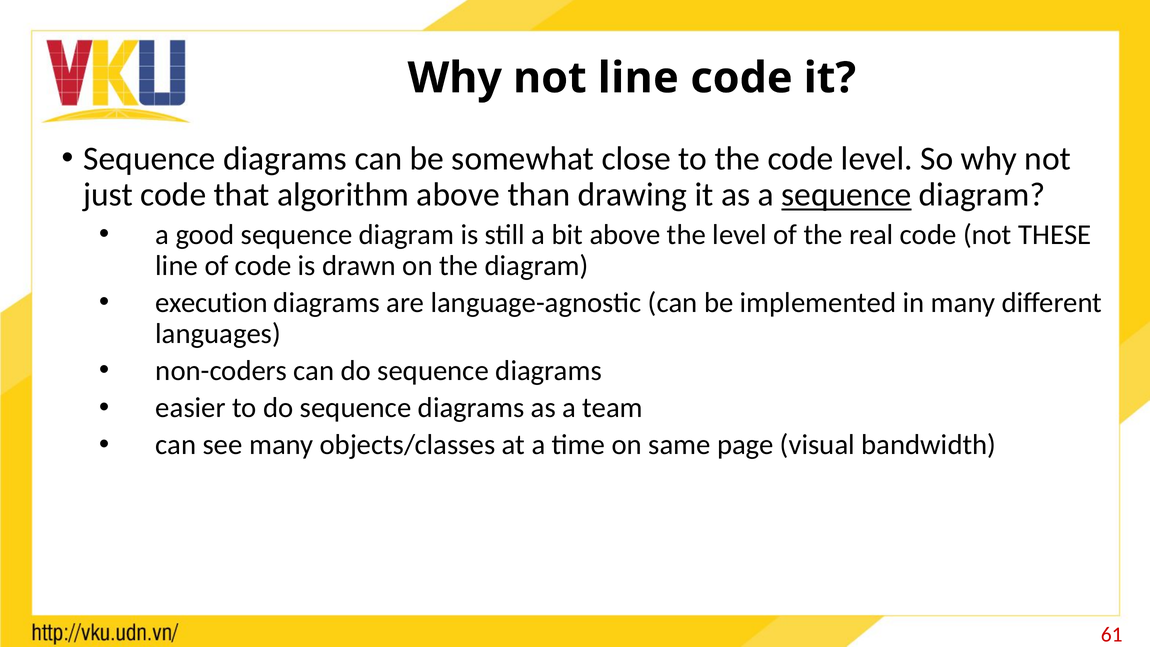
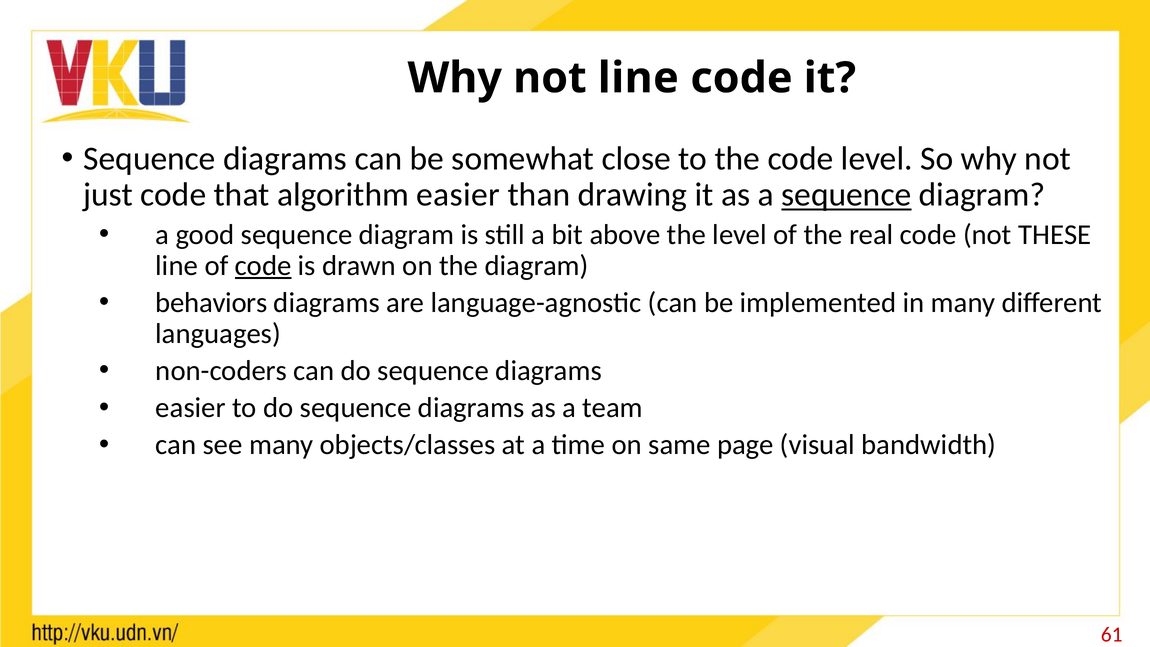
algorithm above: above -> easier
code at (263, 266) underline: none -> present
execution: execution -> behaviors
